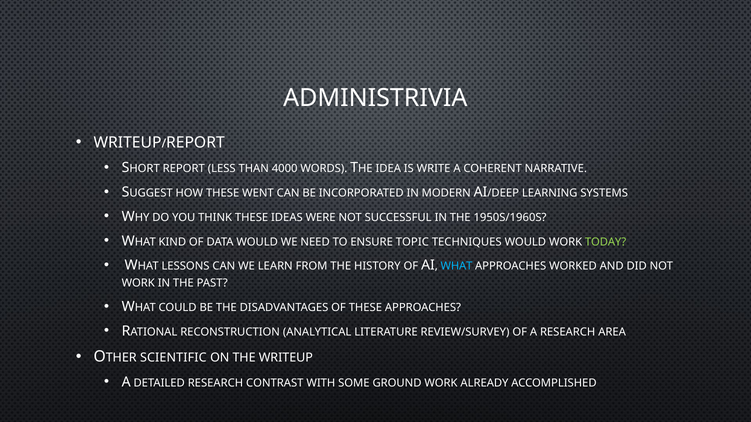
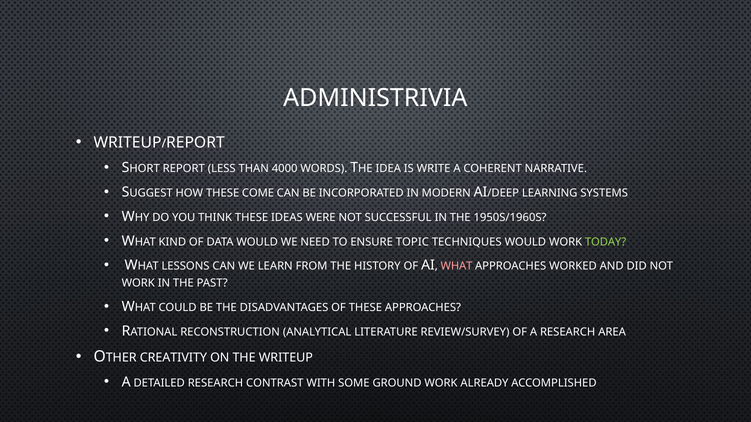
WENT: WENT -> COME
WHAT colour: light blue -> pink
SCIENTIFIC: SCIENTIFIC -> CREATIVITY
